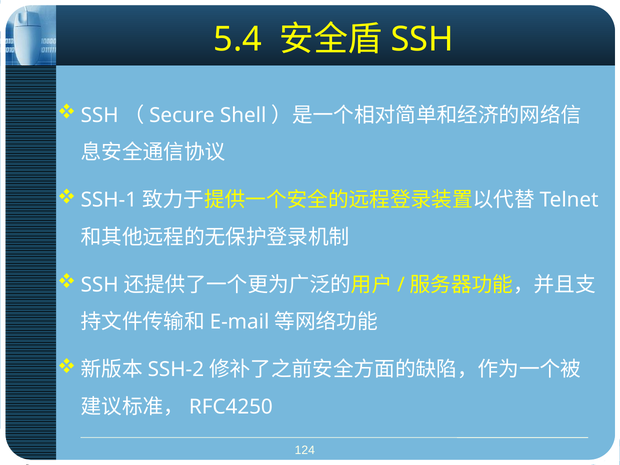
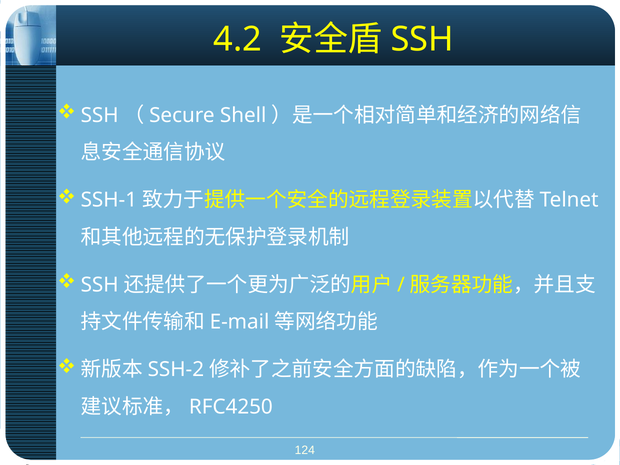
5.4: 5.4 -> 4.2
